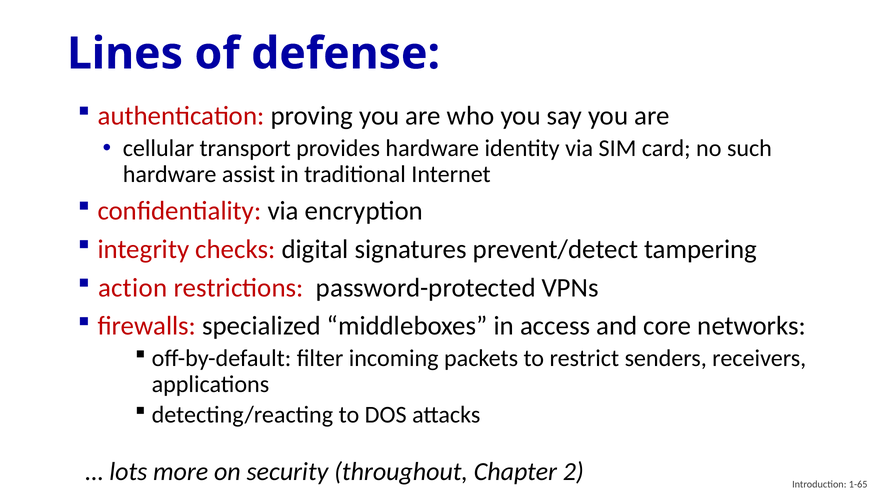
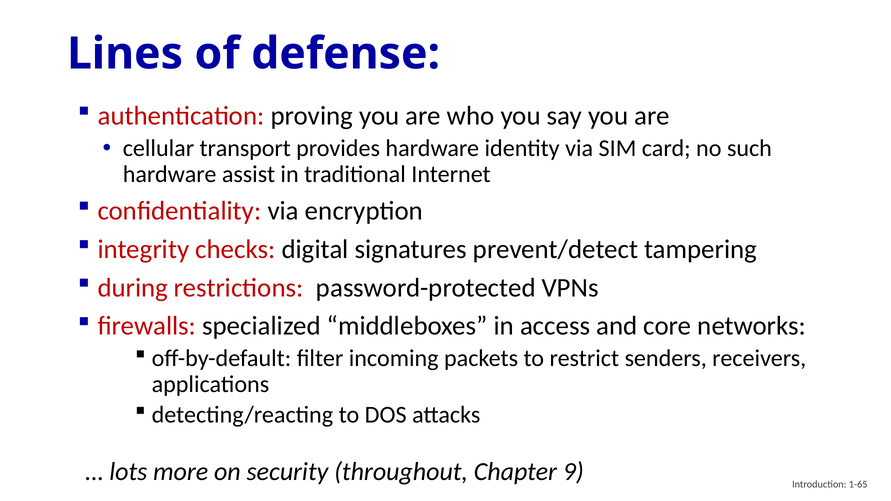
action: action -> during
2: 2 -> 9
